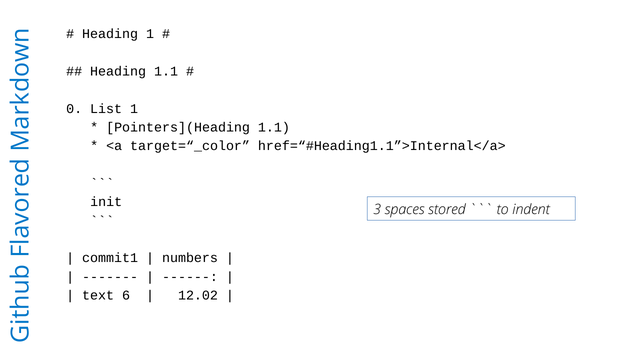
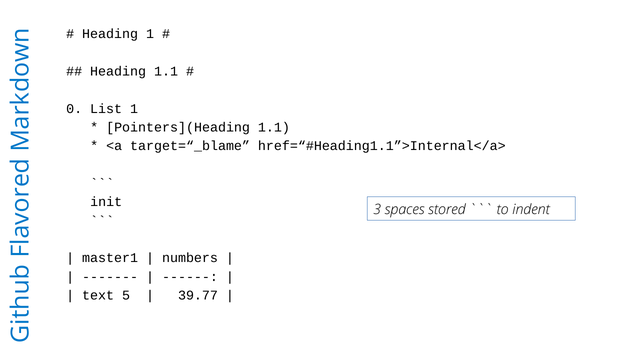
target=“_color: target=“_color -> target=“_blame
commit1: commit1 -> master1
6: 6 -> 5
12.02: 12.02 -> 39.77
